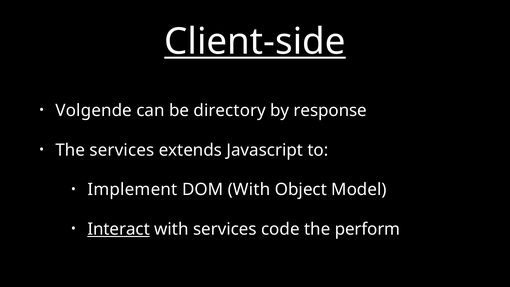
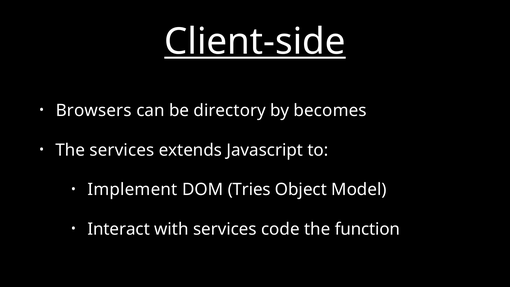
Volgende: Volgende -> Browsers
response: response -> becomes
DOM With: With -> Tries
Interact underline: present -> none
perform: perform -> function
